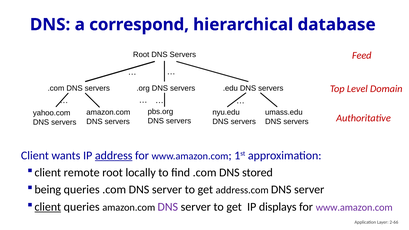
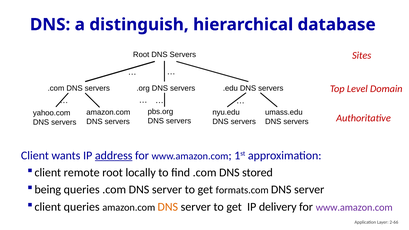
correspond: correspond -> distinguish
Feed: Feed -> Sites
address.com: address.com -> formats.com
client at (48, 207) underline: present -> none
DNS at (168, 207) colour: purple -> orange
displays: displays -> delivery
